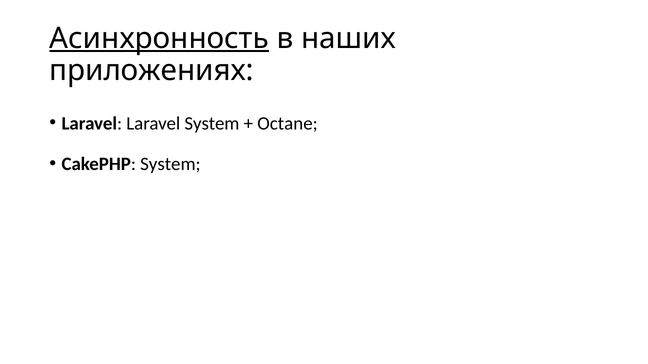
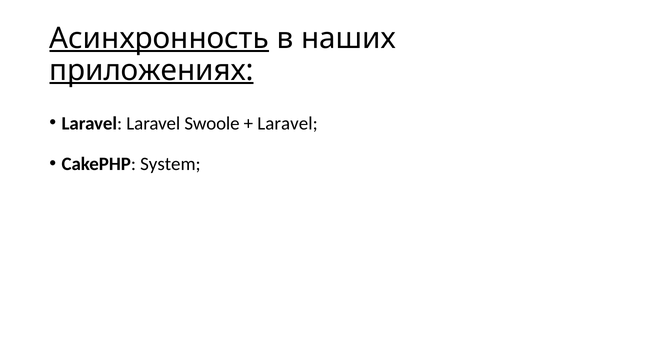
приложениях underline: none -> present
Laravel System: System -> Swoole
Octane at (288, 123): Octane -> Laravel
